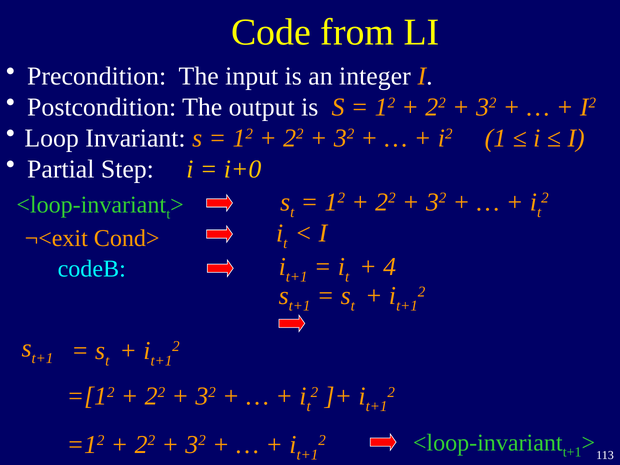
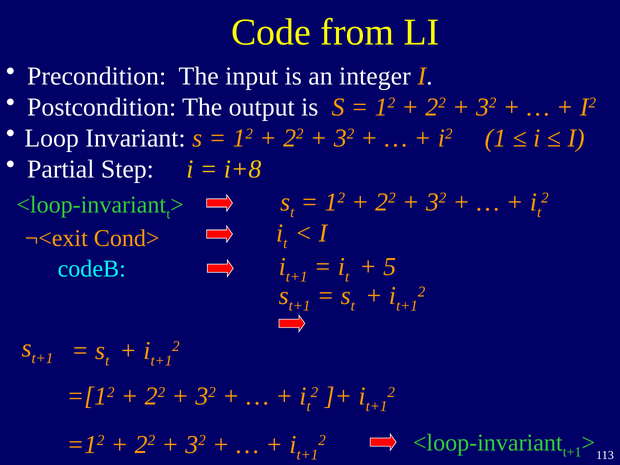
i+0: i+0 -> i+8
4: 4 -> 5
